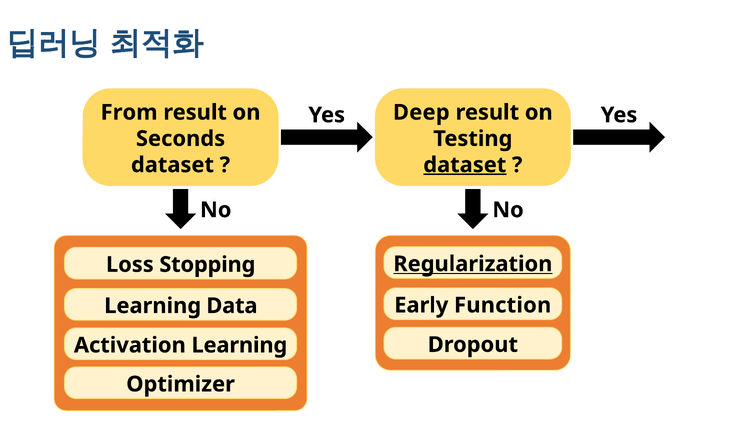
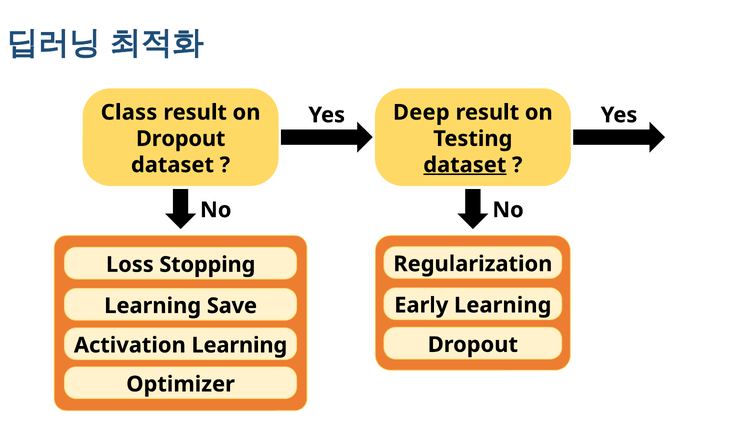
From: From -> Class
Seconds at (181, 139): Seconds -> Dropout
Regularization underline: present -> none
Early Function: Function -> Learning
Data: Data -> Save
